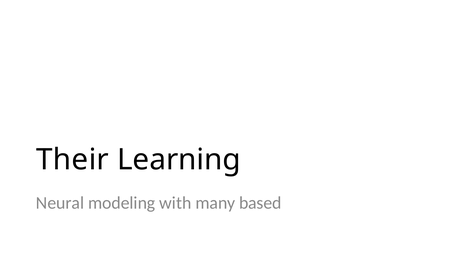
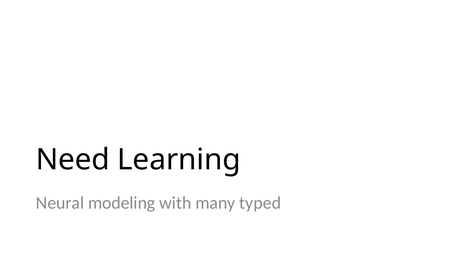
Their: Their -> Need
based: based -> typed
